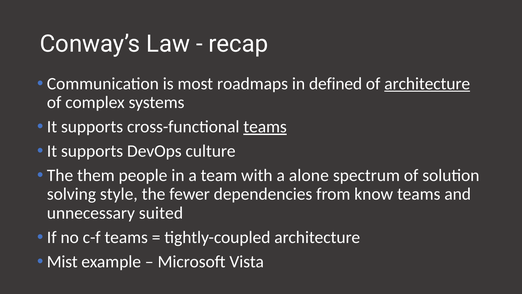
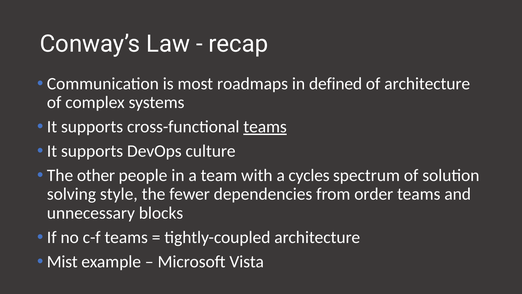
architecture at (427, 84) underline: present -> none
them: them -> other
alone: alone -> cycles
know: know -> order
suited: suited -> blocks
